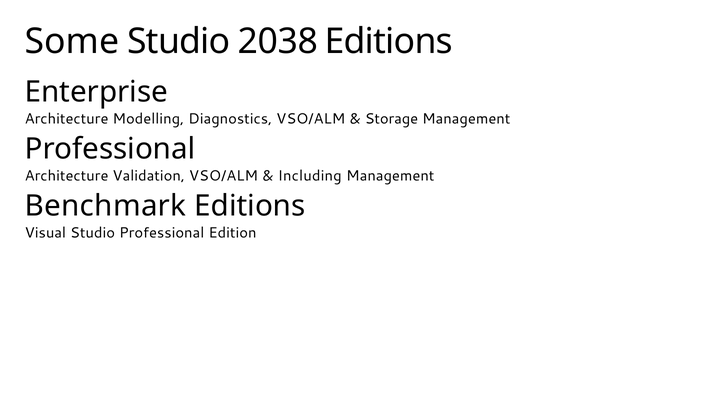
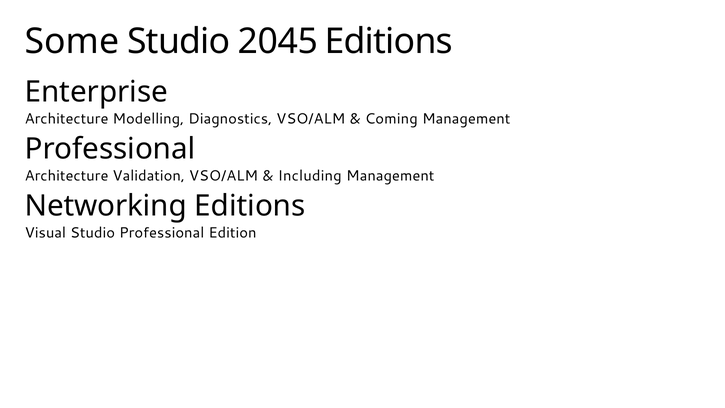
2038: 2038 -> 2045
Storage: Storage -> Coming
Benchmark: Benchmark -> Networking
